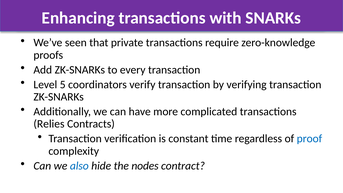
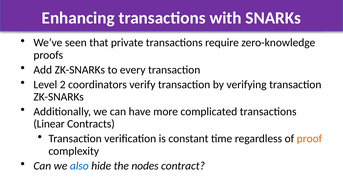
5: 5 -> 2
Relies: Relies -> Linear
proof colour: blue -> orange
